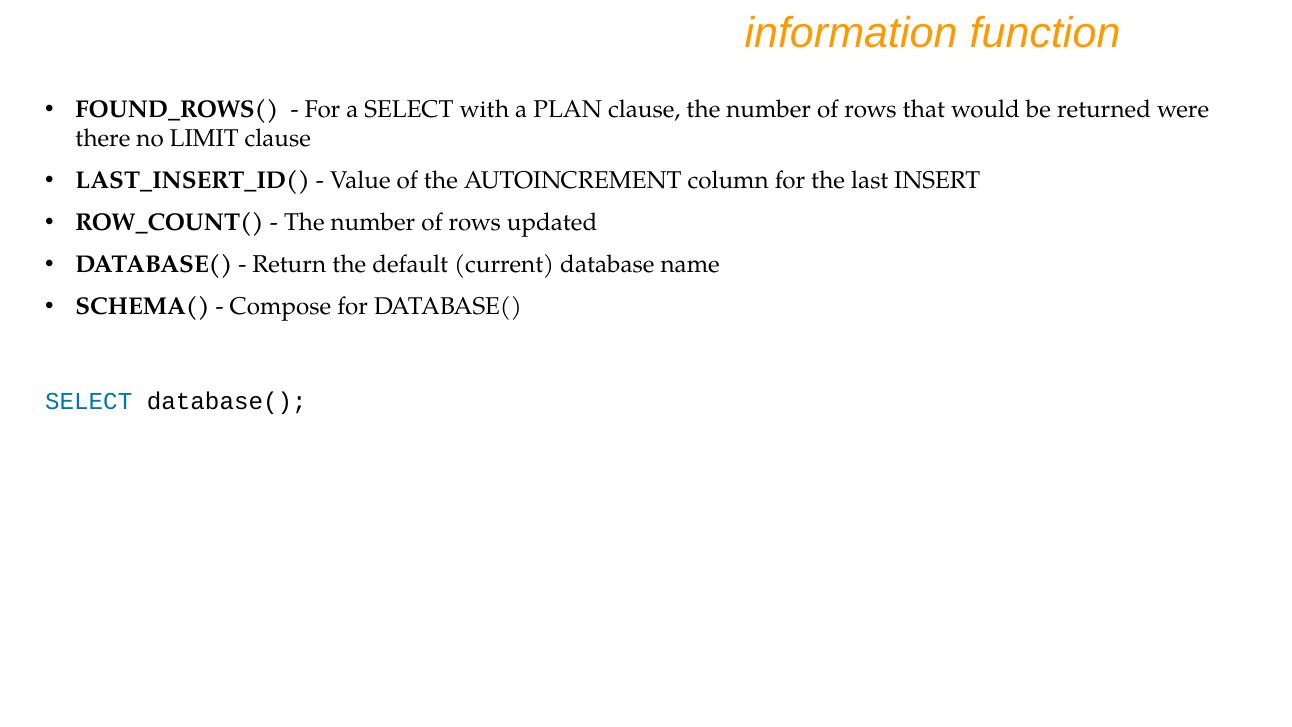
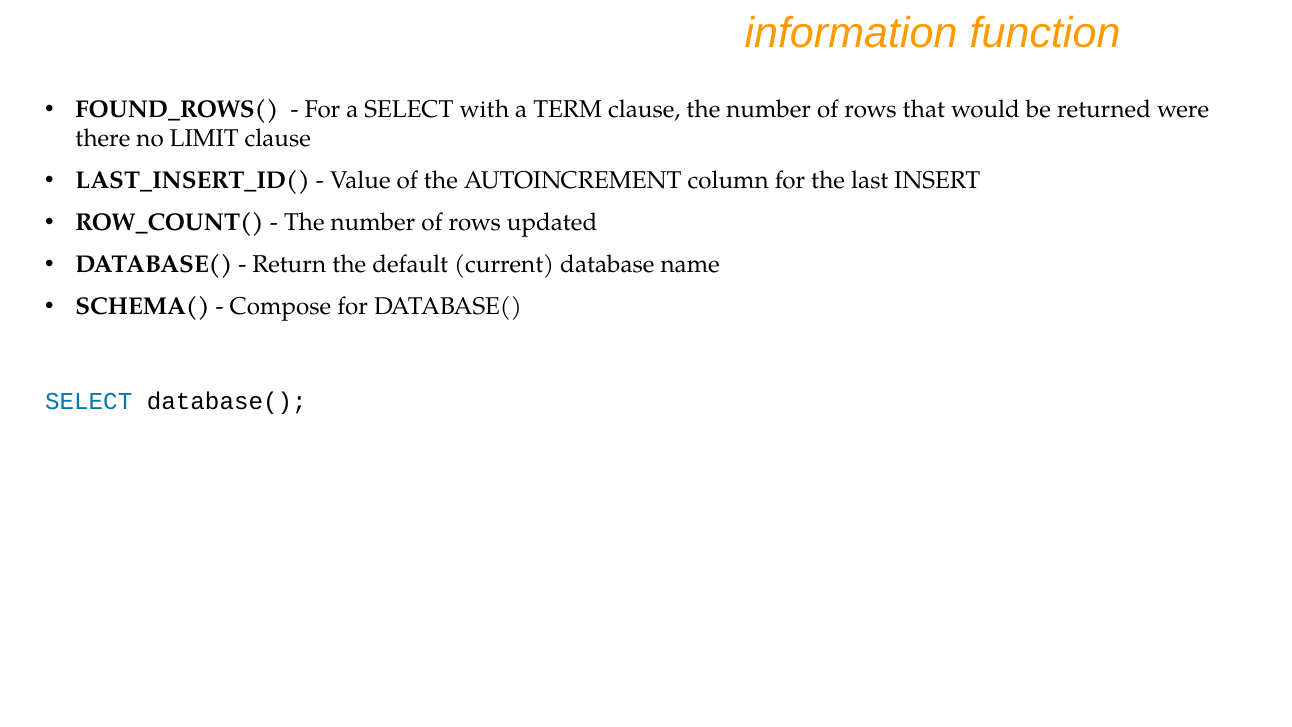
PLAN: PLAN -> TERM
